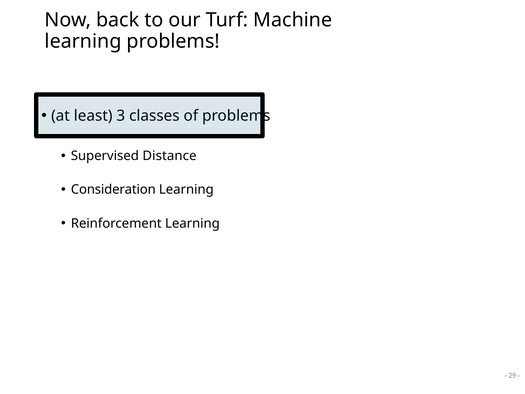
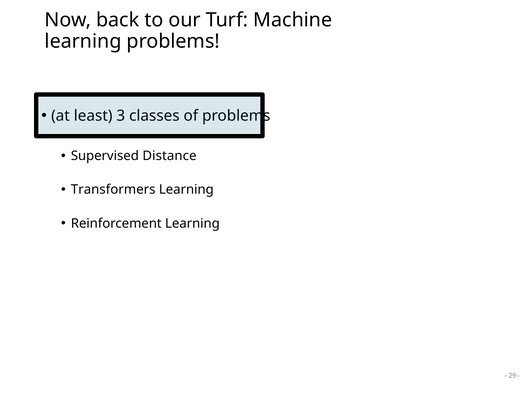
Consideration: Consideration -> Transformers
